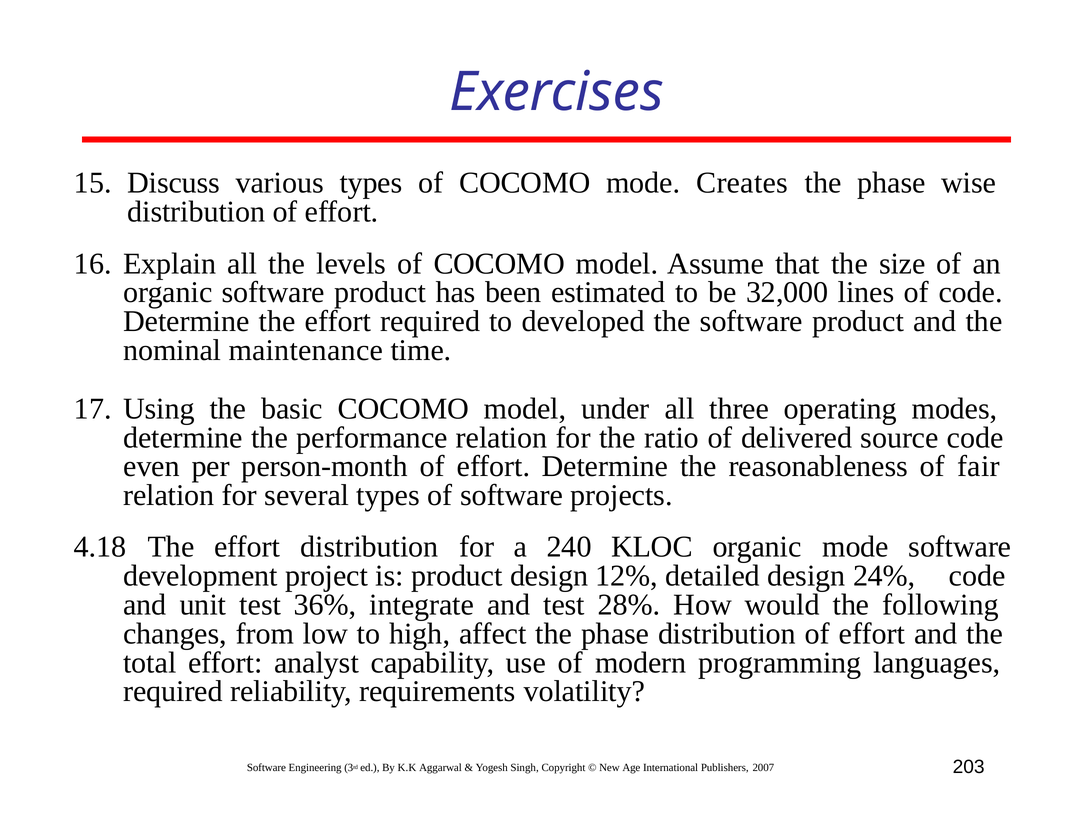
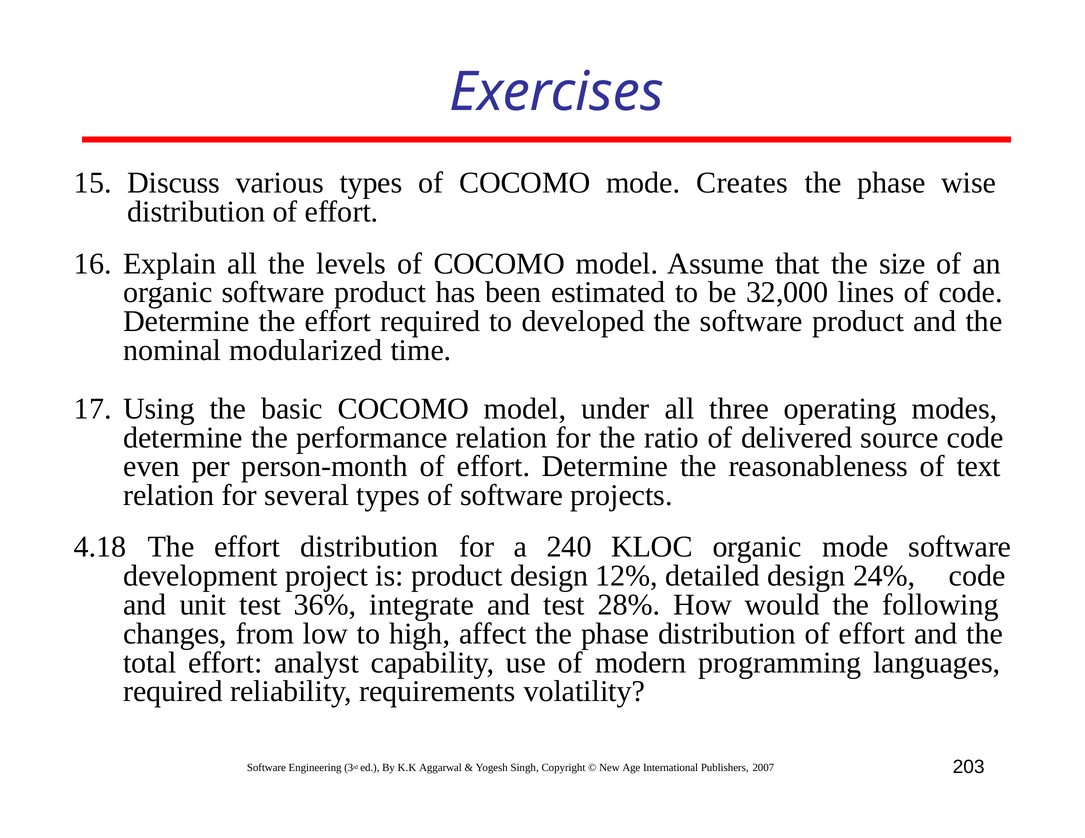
maintenance: maintenance -> modularized
fair: fair -> text
